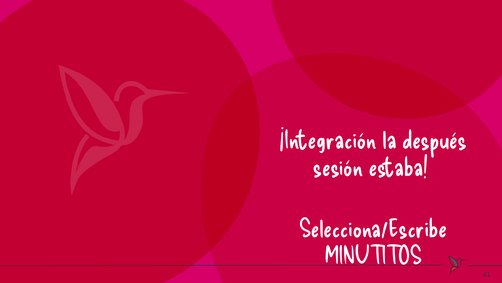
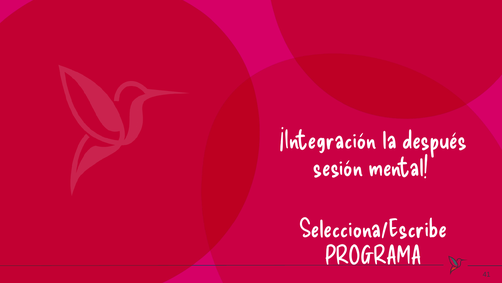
estaba: estaba -> mental
MINUTITOS: MINUTITOS -> PROGRAMA
